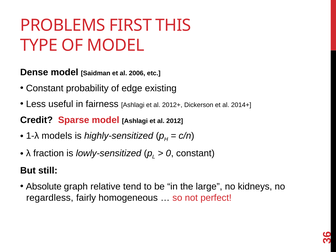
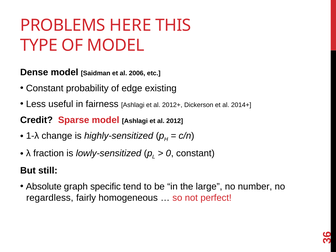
FIRST: FIRST -> HERE
models: models -> change
relative: relative -> specific
kidneys: kidneys -> number
